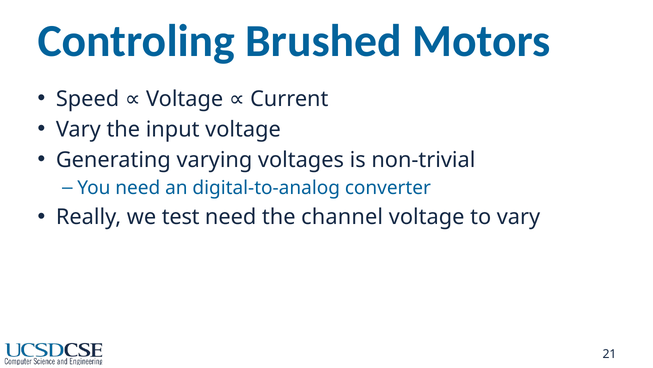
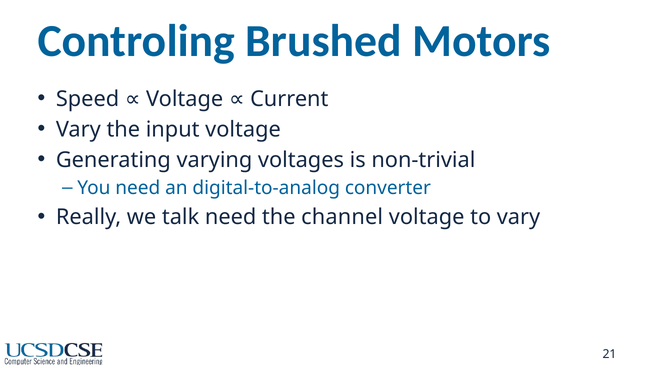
test: test -> talk
